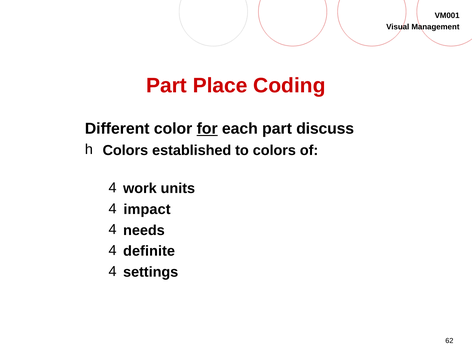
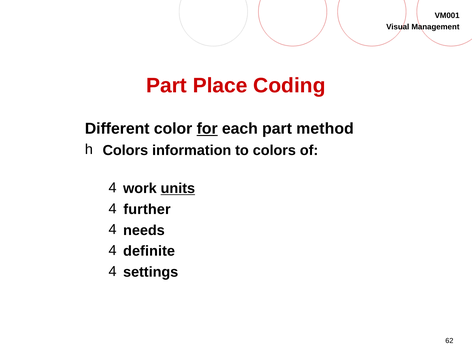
discuss: discuss -> method
established: established -> information
units underline: none -> present
impact: impact -> further
